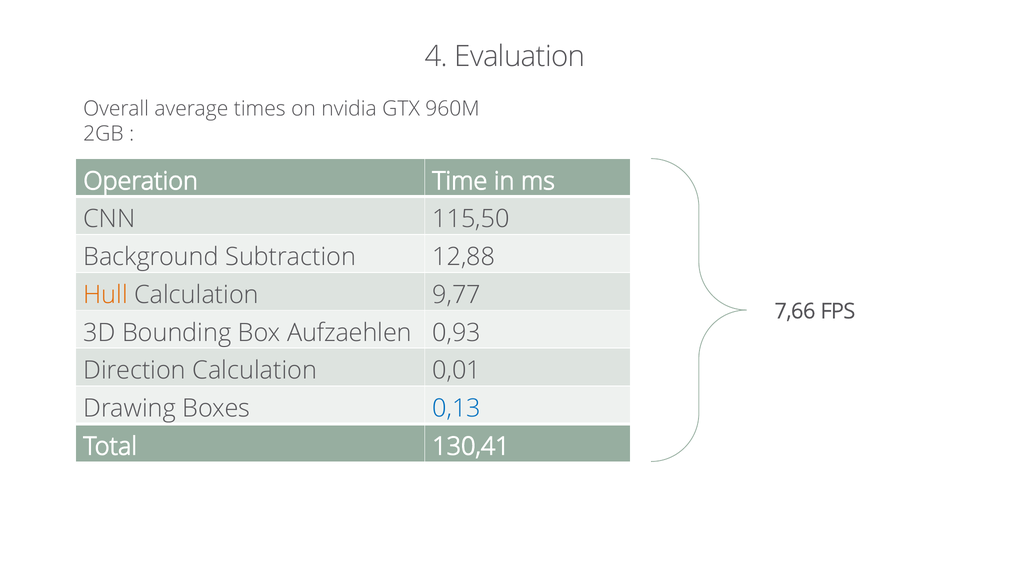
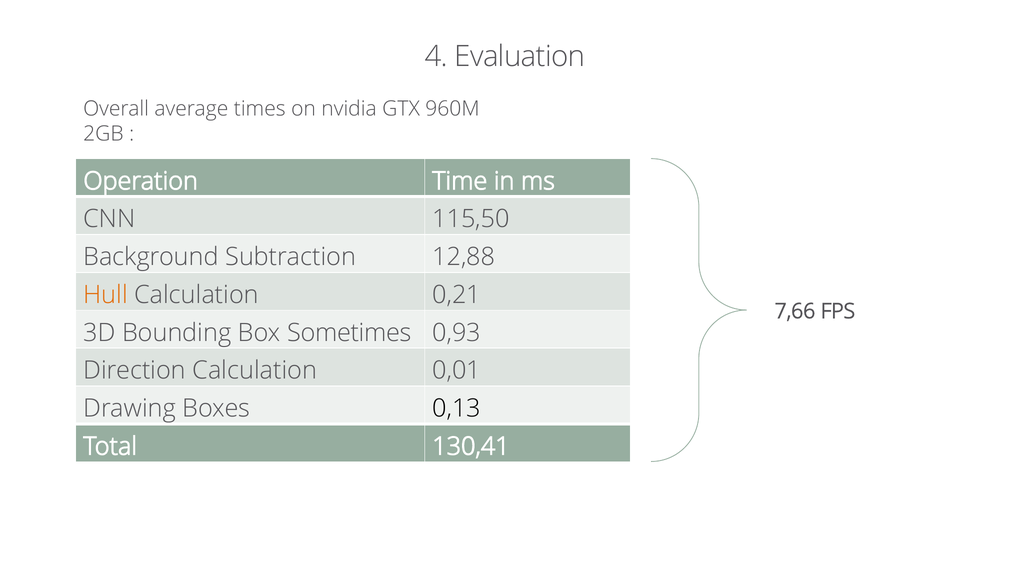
9,77: 9,77 -> 0,21
Aufzaehlen: Aufzaehlen -> Sometimes
0,13 colour: blue -> black
